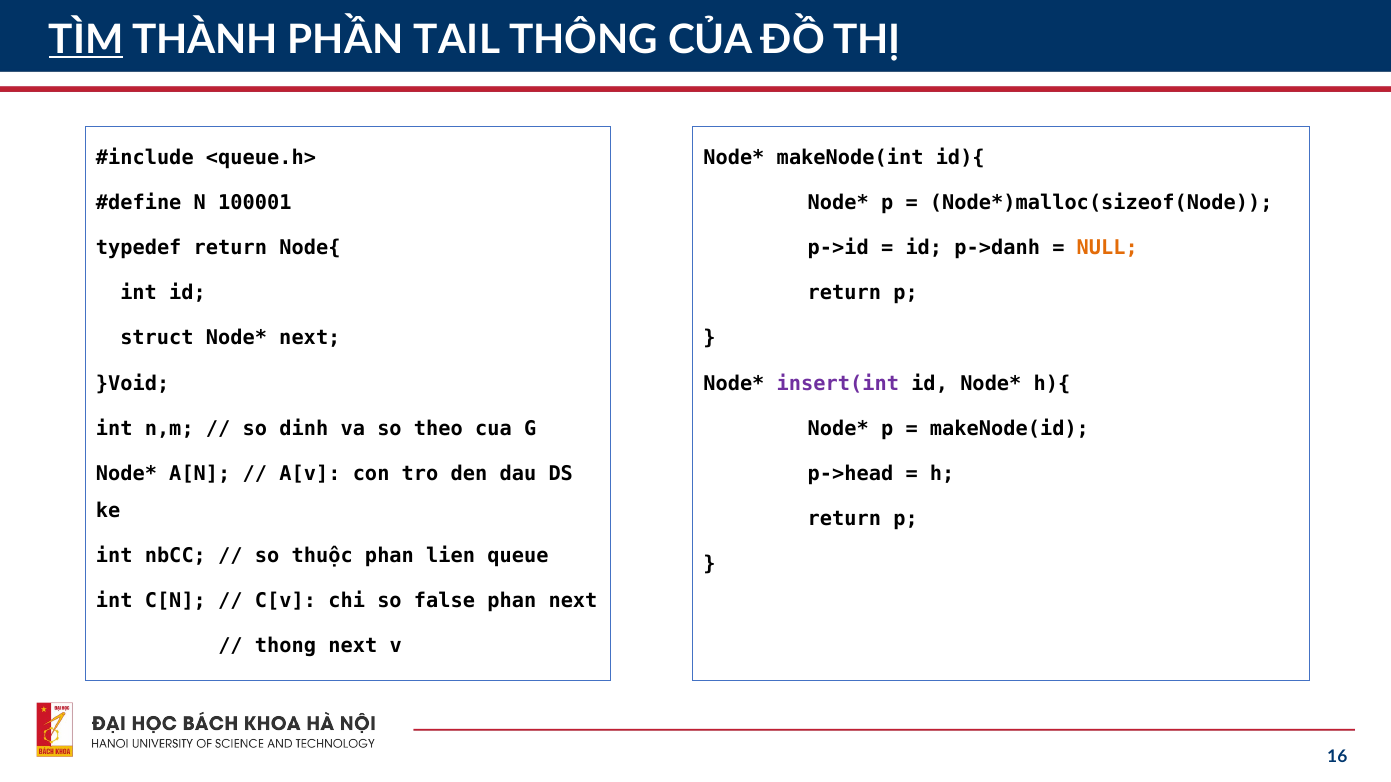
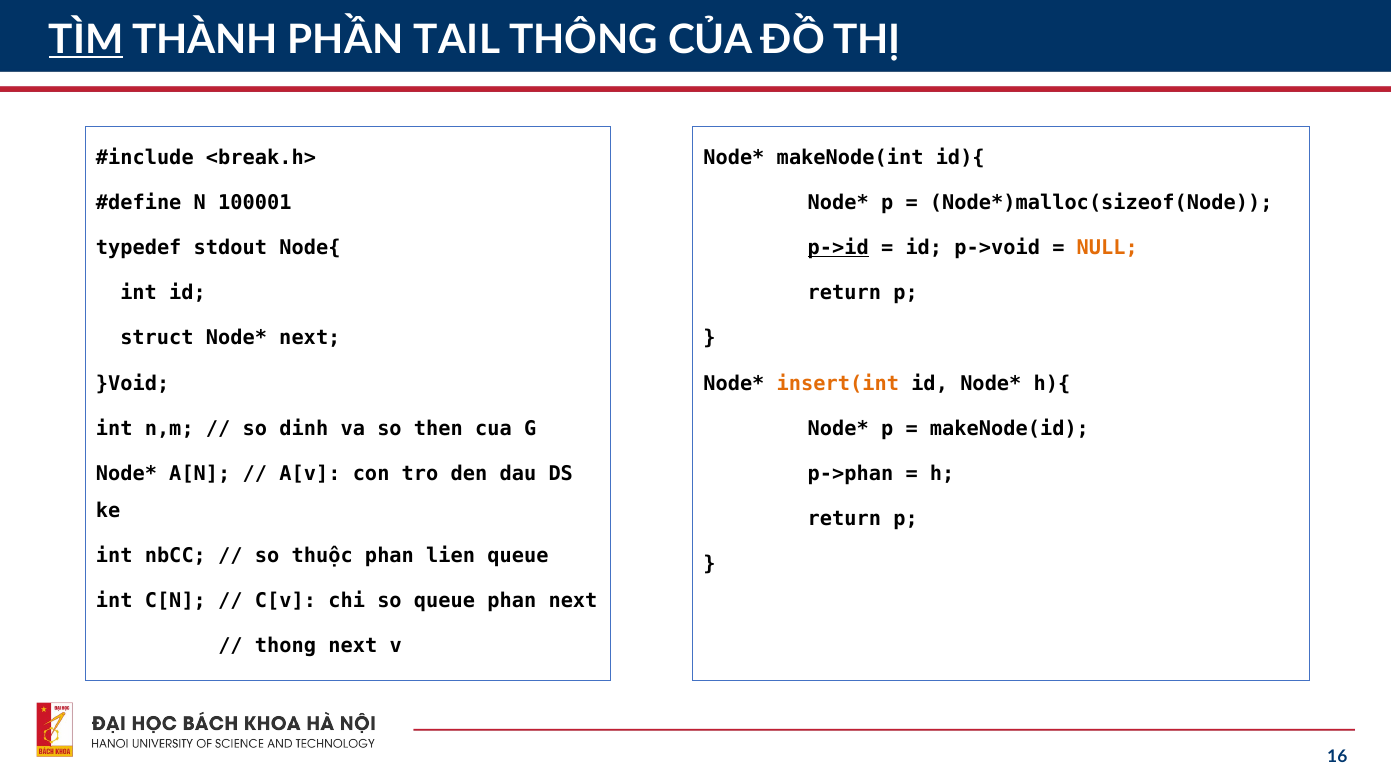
<queue.h>: <queue.h> -> <break.h>
typedef return: return -> stdout
p->id underline: none -> present
p->danh: p->danh -> p->void
insert(int colour: purple -> orange
theo: theo -> then
p->head: p->head -> p->phan
so false: false -> queue
